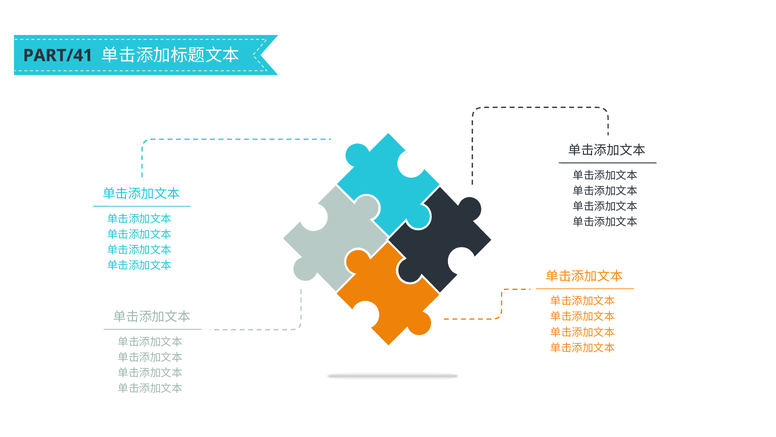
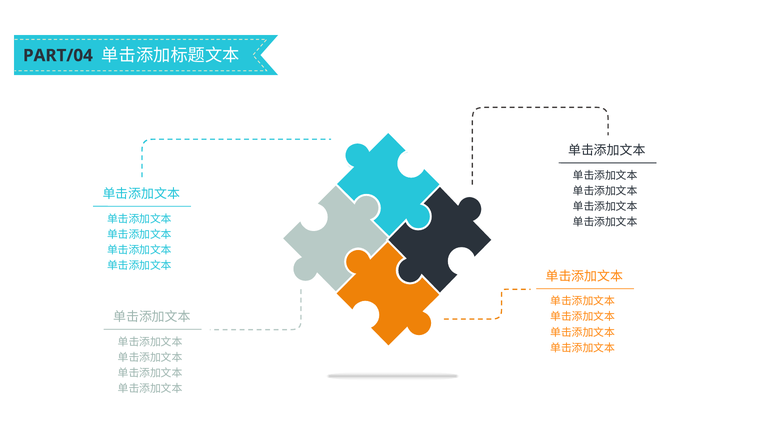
PART/41: PART/41 -> PART/04
